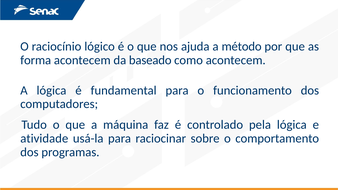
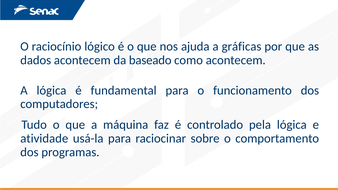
método: método -> gráficas
forma: forma -> dados
